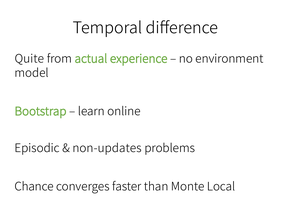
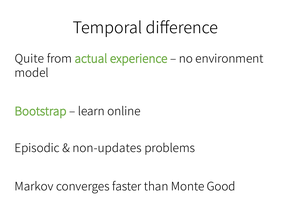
Chance: Chance -> Markov
Local: Local -> Good
